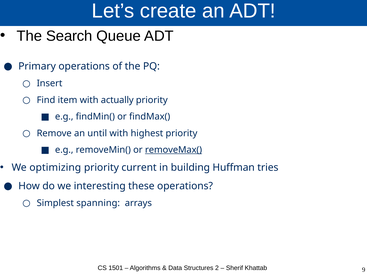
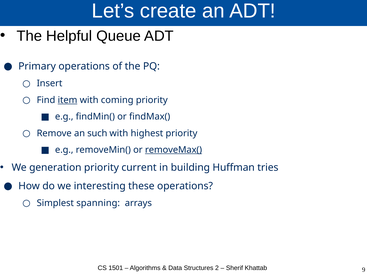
Search: Search -> Helpful
item underline: none -> present
actually: actually -> coming
until: until -> such
optimizing: optimizing -> generation
